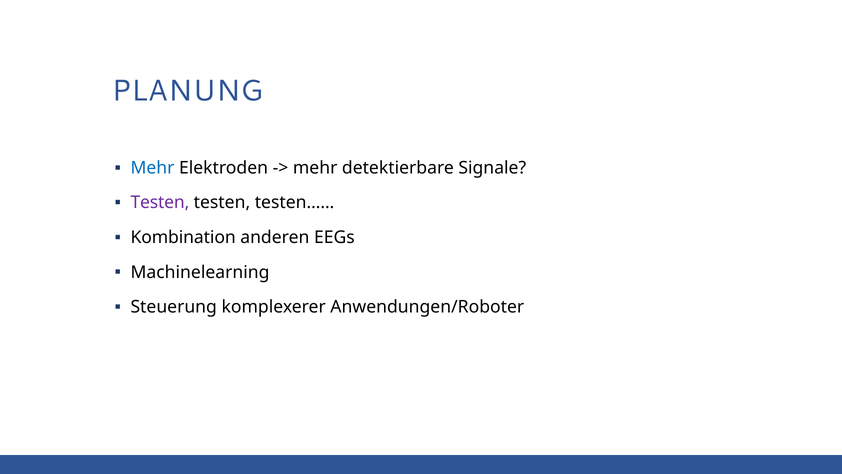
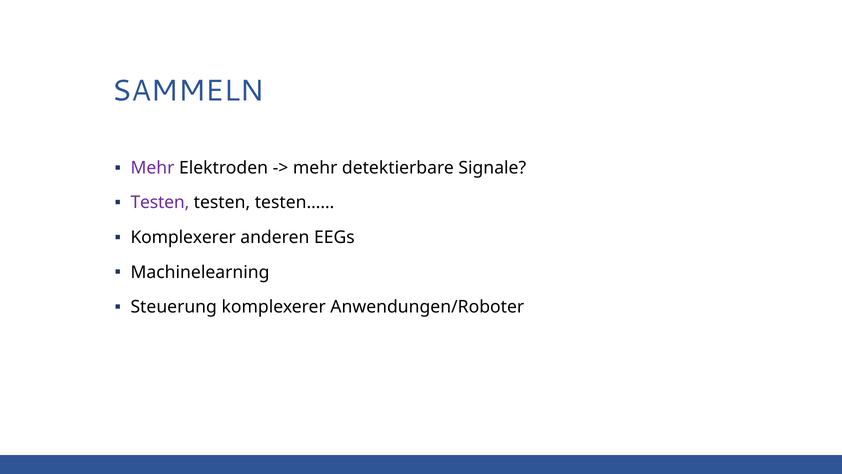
PLANUNG: PLANUNG -> SAMMELN
Mehr at (152, 168) colour: blue -> purple
Kombination at (183, 237): Kombination -> Komplexerer
